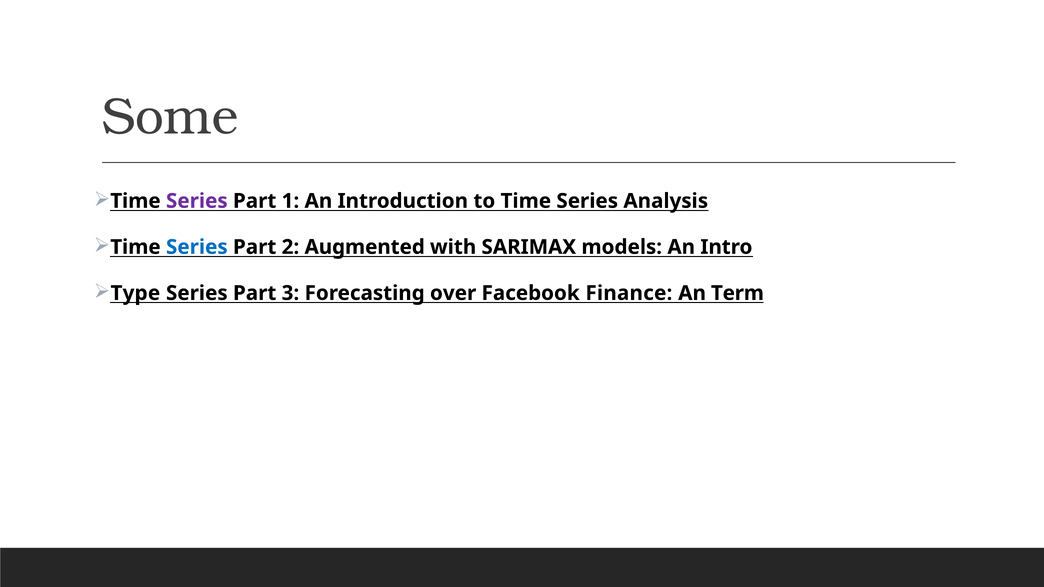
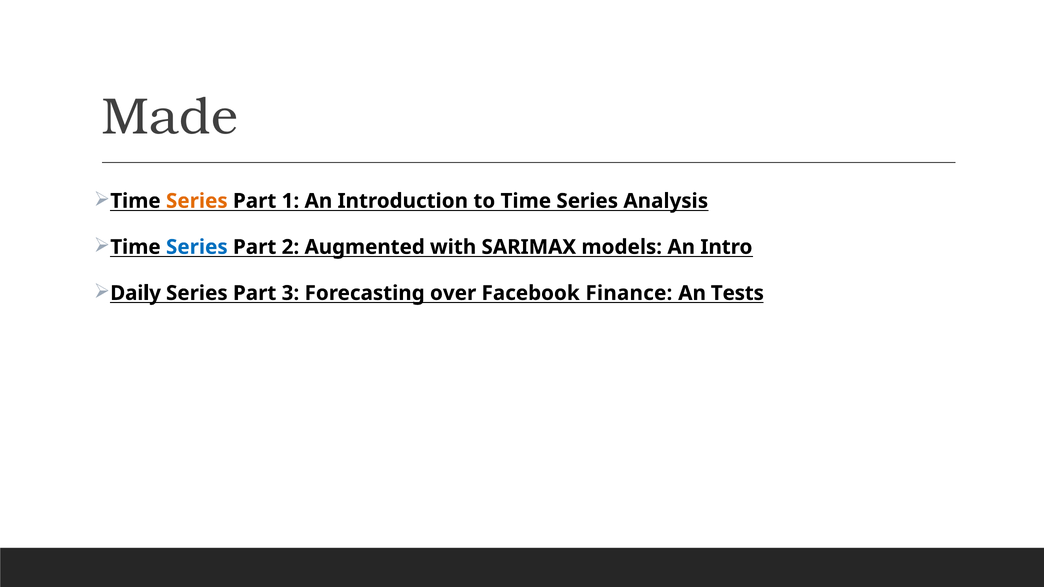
Some: Some -> Made
Series at (197, 201) colour: purple -> orange
Type: Type -> Daily
Term: Term -> Tests
